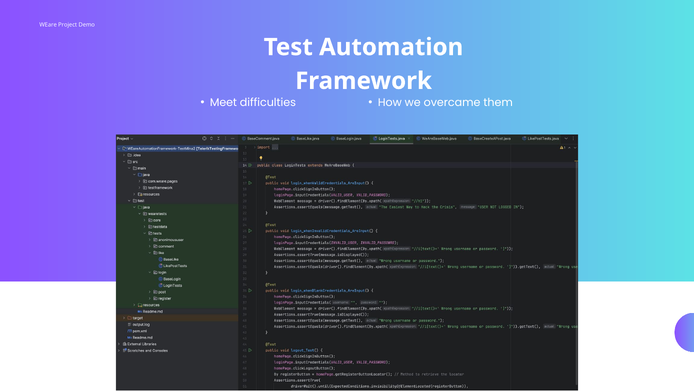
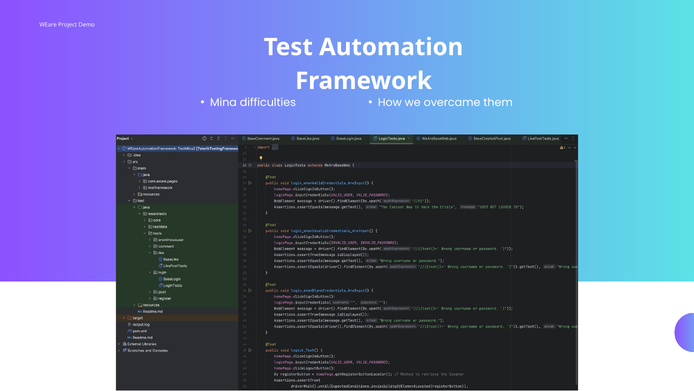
Meet: Meet -> Mina
